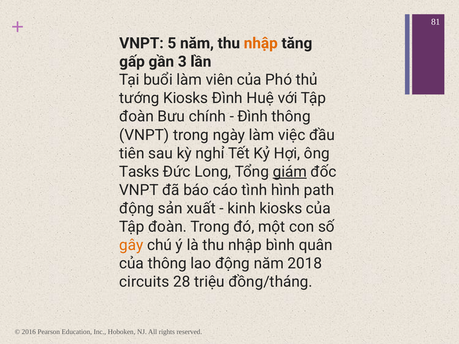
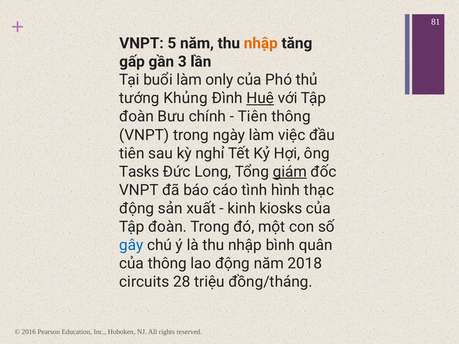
viên: viên -> only
tướng Kiosks: Kiosks -> Khủng
Huệ underline: none -> present
Đình at (253, 117): Đình -> Tiên
path: path -> thạc
gây colour: orange -> blue
